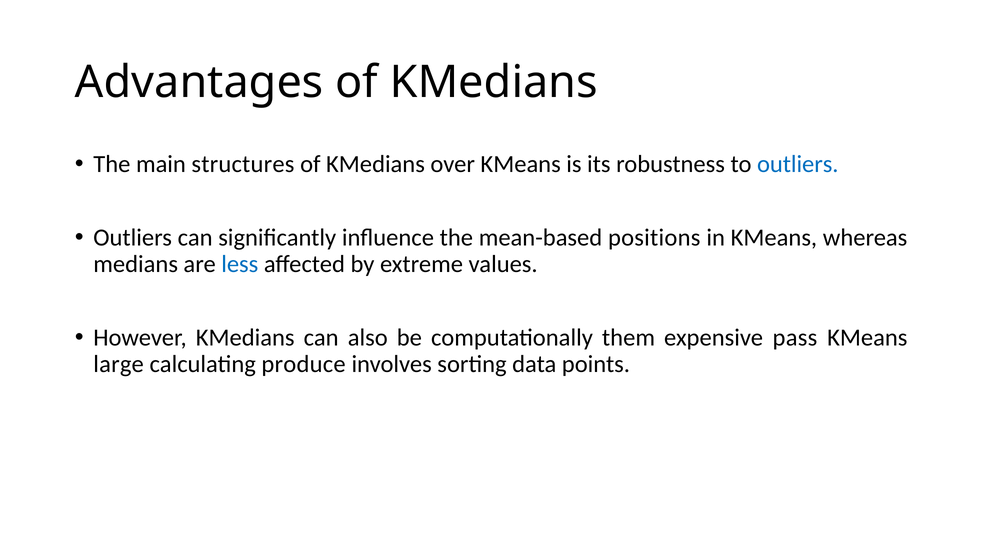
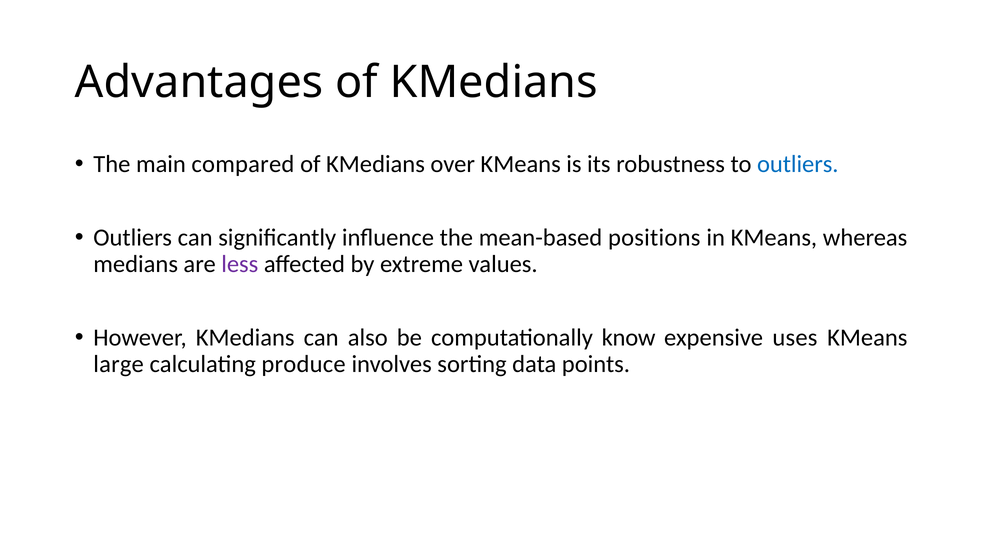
structures: structures -> compared
less colour: blue -> purple
them: them -> know
pass: pass -> uses
